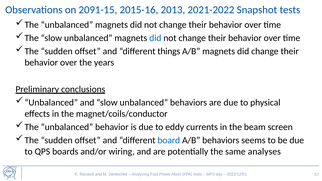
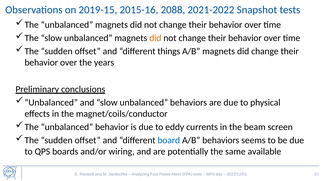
2091-15: 2091-15 -> 2019-15
2013: 2013 -> 2088
did at (155, 38) colour: blue -> orange
analyses: analyses -> available
